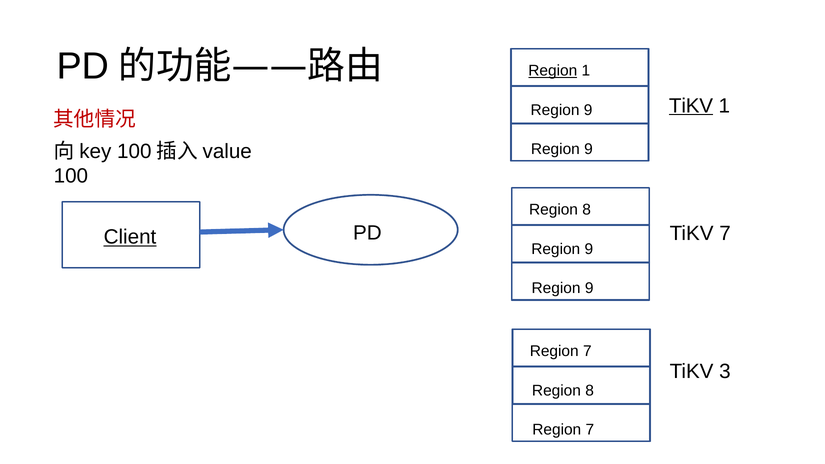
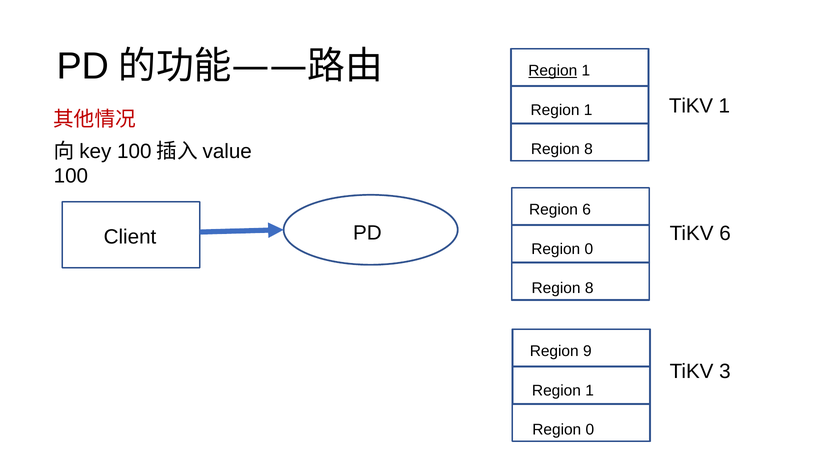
TiKV at (691, 106) underline: present -> none
9 at (588, 110): 9 -> 1
9 at (588, 149): 9 -> 8
8 at (587, 210): 8 -> 6
TiKV 7: 7 -> 6
Client underline: present -> none
9 at (589, 249): 9 -> 0
9 at (589, 288): 9 -> 8
7 at (587, 351): 7 -> 9
8 at (590, 391): 8 -> 1
7 at (590, 430): 7 -> 0
